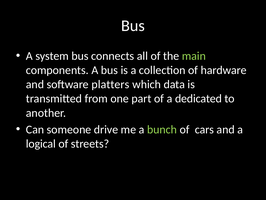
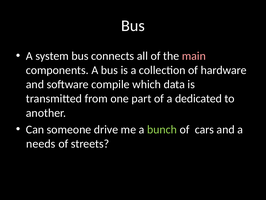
main colour: light green -> pink
platters: platters -> compile
logical: logical -> needs
